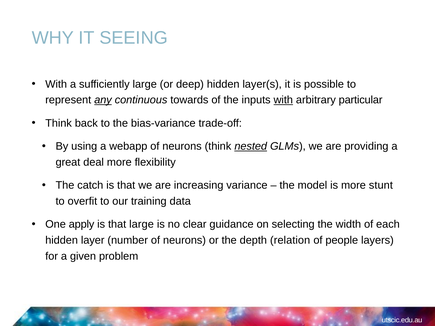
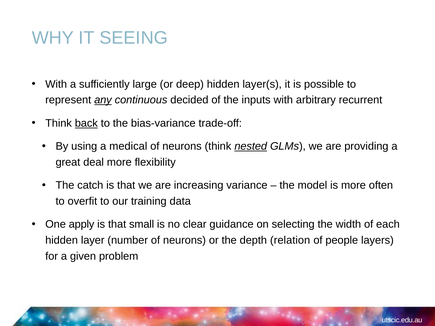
towards: towards -> decided
with at (283, 100) underline: present -> none
particular: particular -> recurrent
back underline: none -> present
webapp: webapp -> medical
stunt: stunt -> often
that large: large -> small
